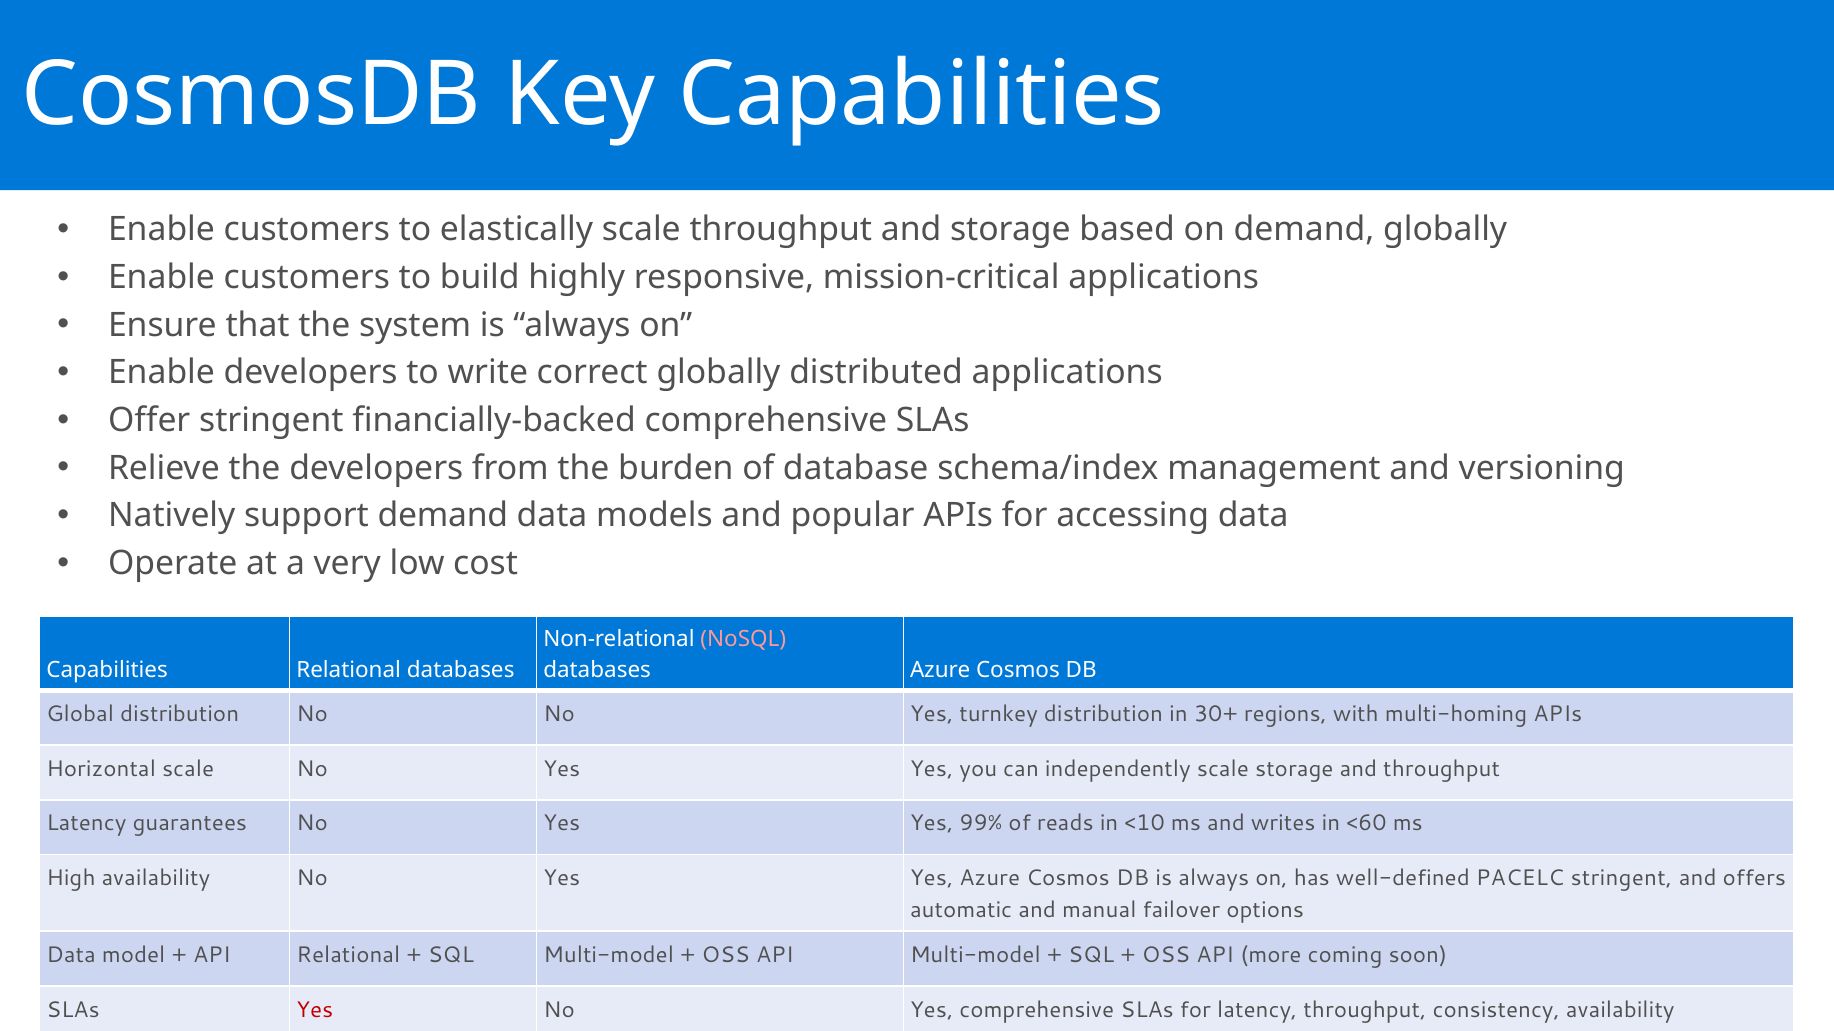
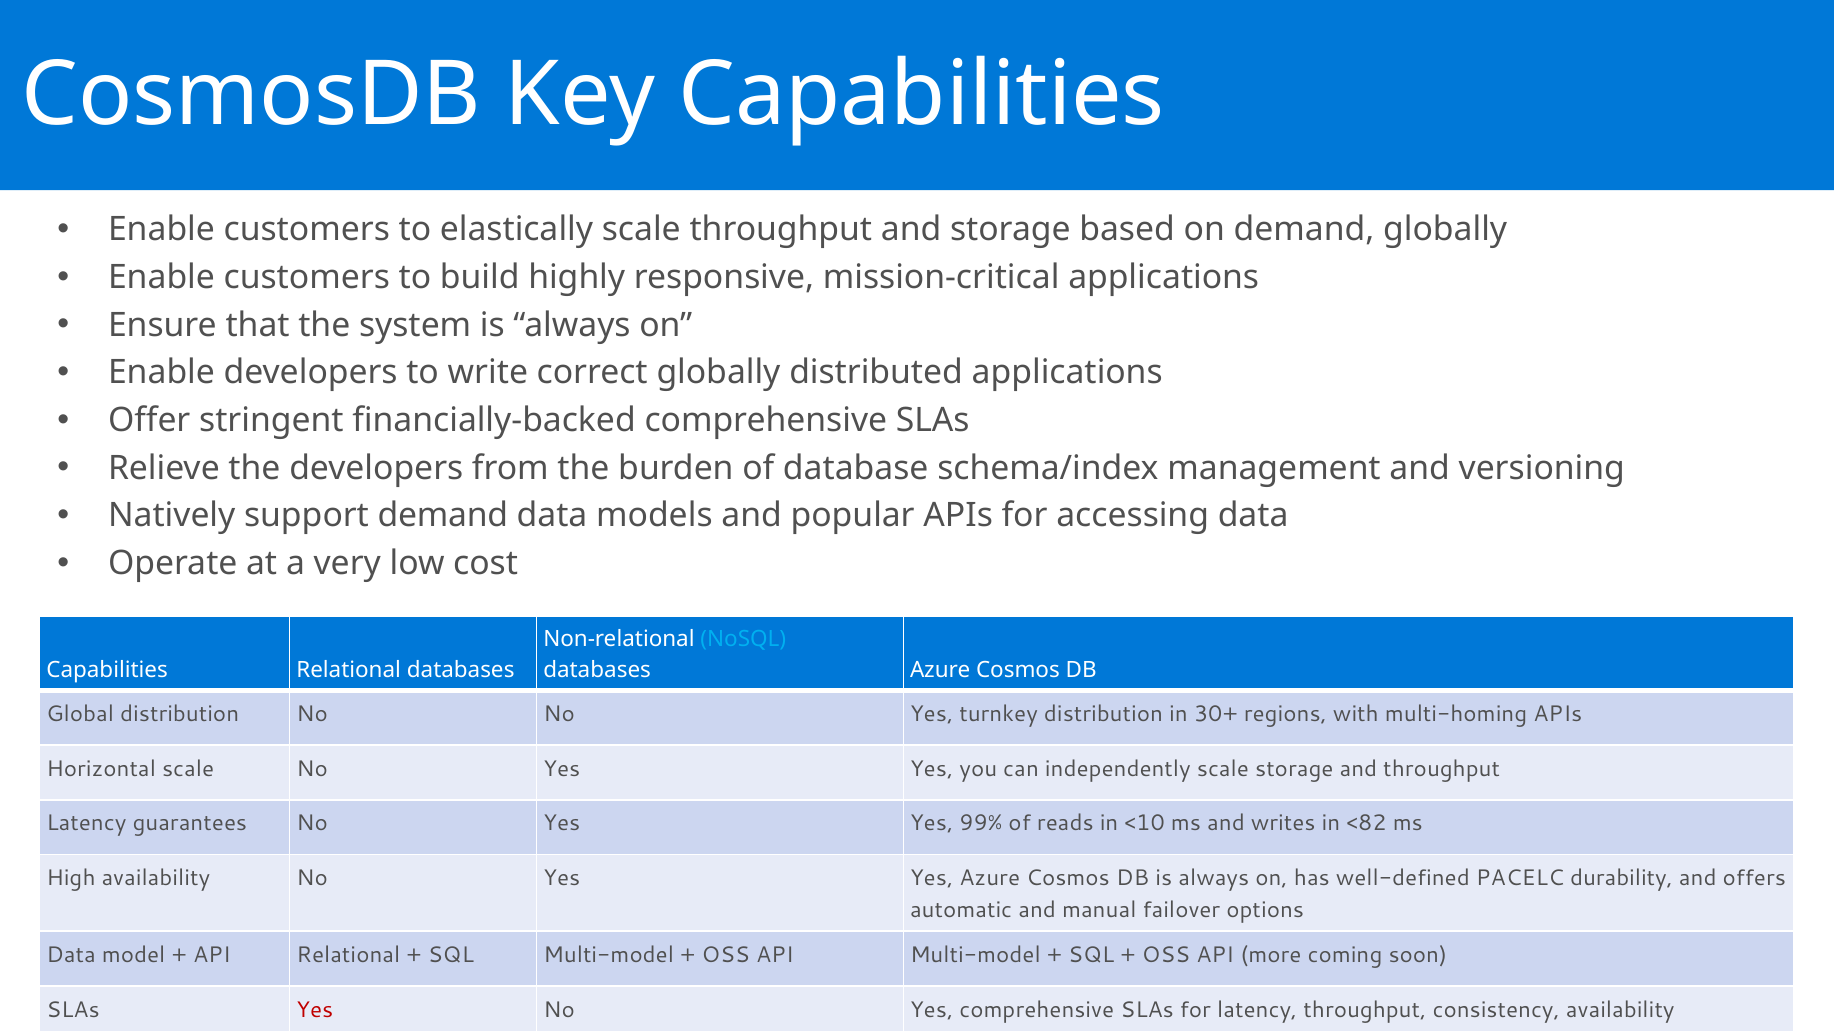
NoSQL colour: pink -> light blue
<60: <60 -> <82
PACELC stringent: stringent -> durability
